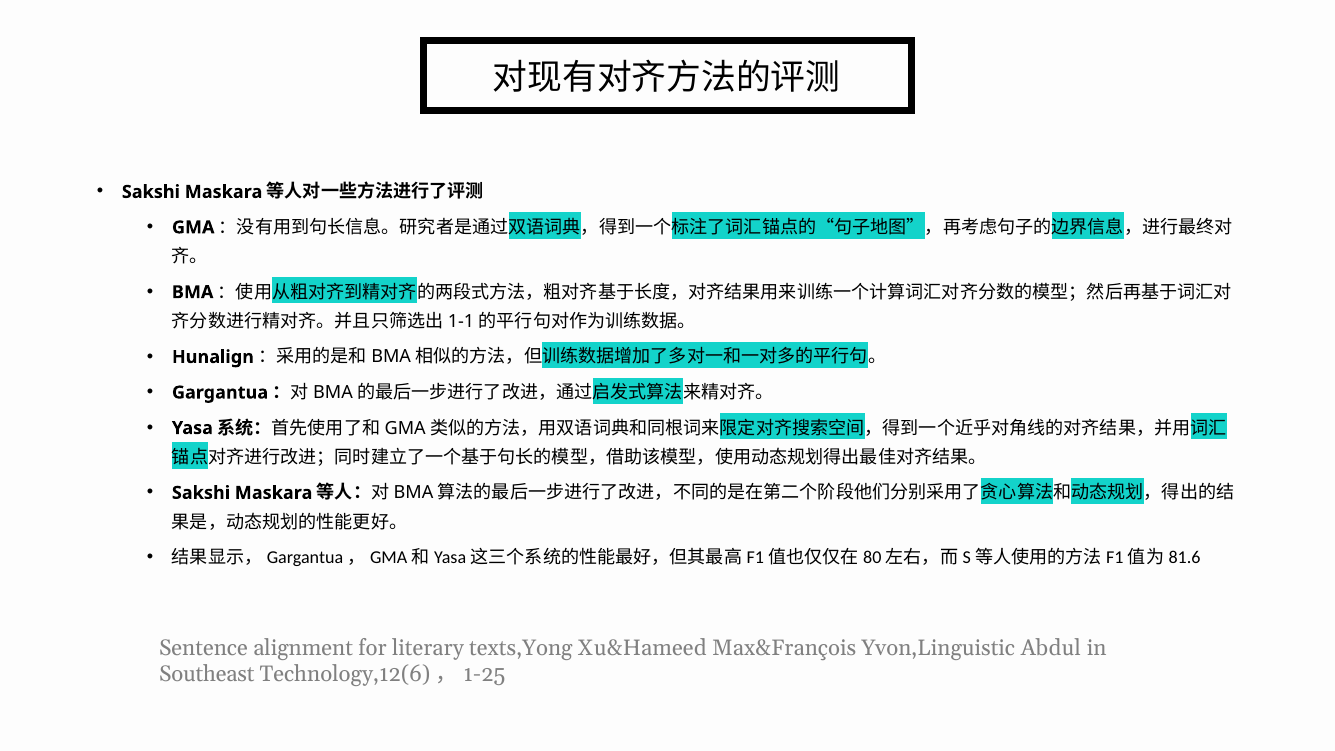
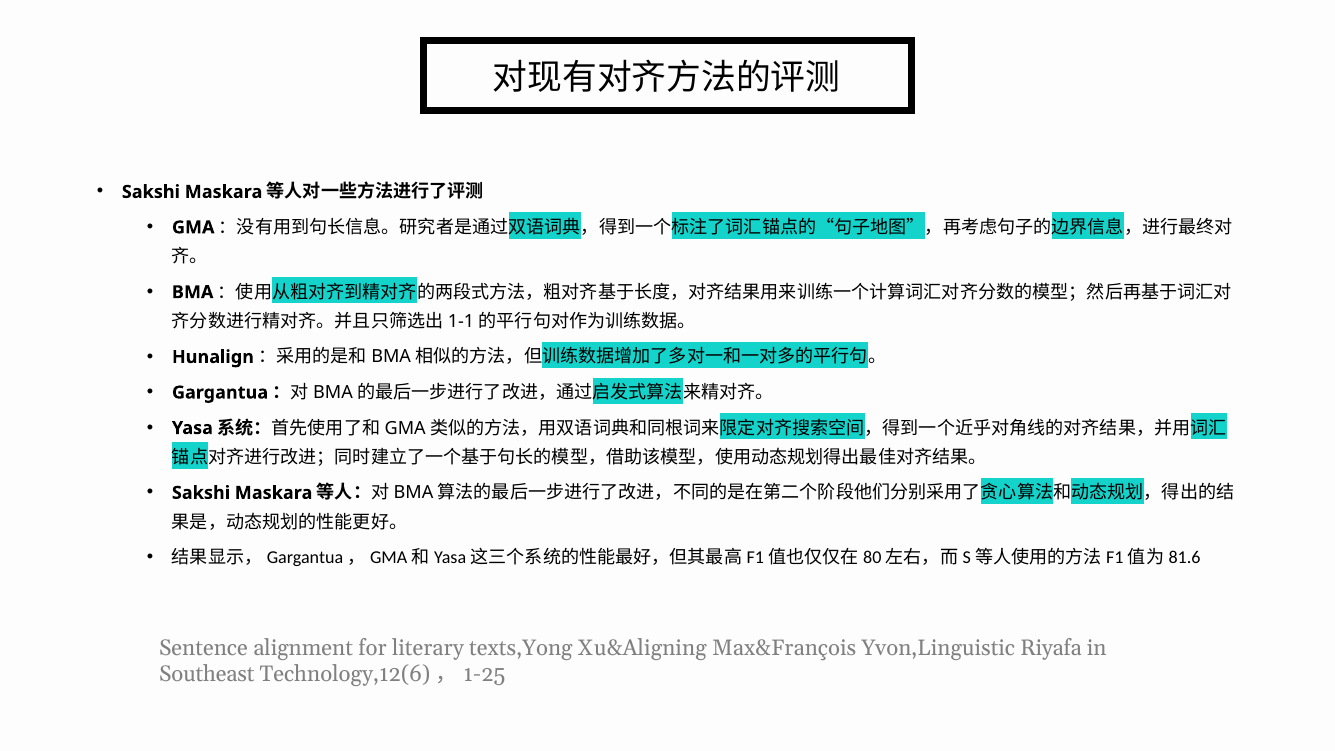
Xu&Hameed: Xu&Hameed -> Xu&Aligning
Abdul: Abdul -> Riyafa
